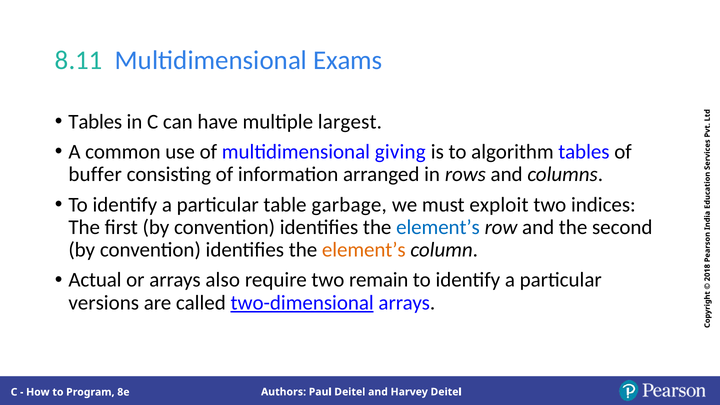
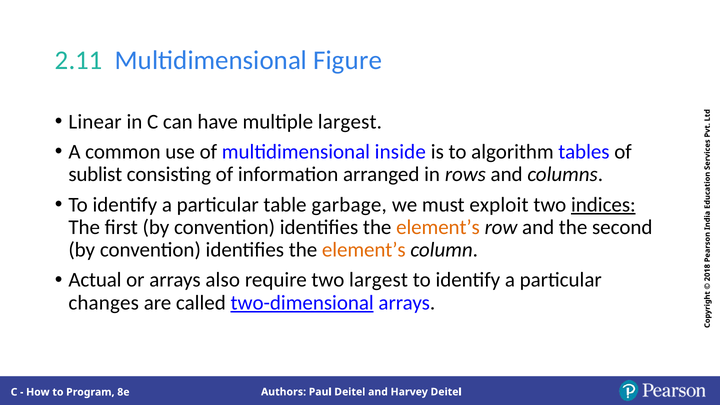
8.11: 8.11 -> 2.11
Exams: Exams -> Figure
Tables at (95, 122): Tables -> Linear
giving: giving -> inside
buffer: buffer -> sublist
indices underline: none -> present
element’s at (438, 227) colour: blue -> orange
two remain: remain -> largest
versions: versions -> changes
